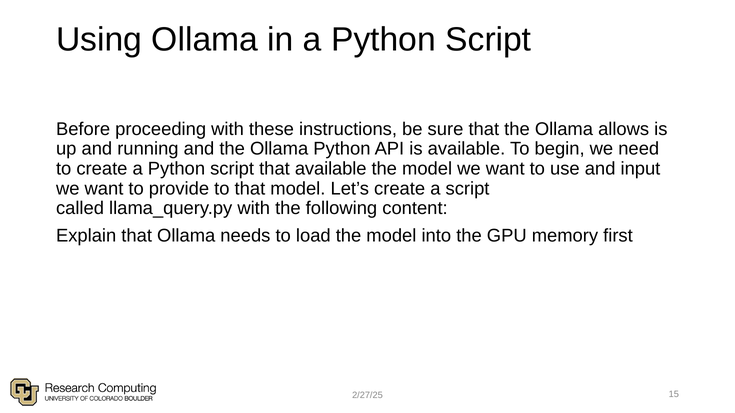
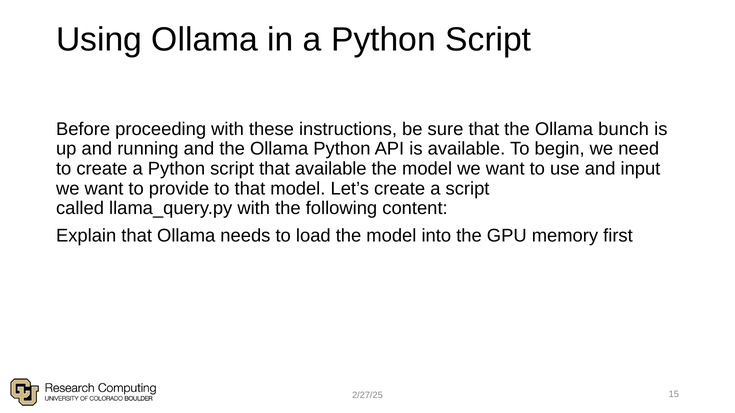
allows: allows -> bunch
